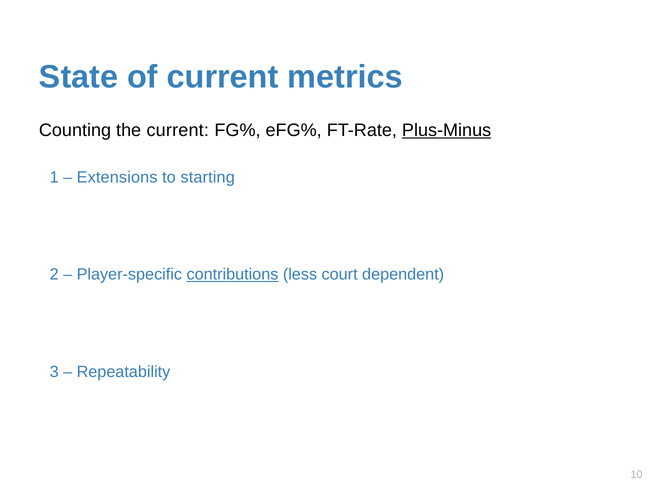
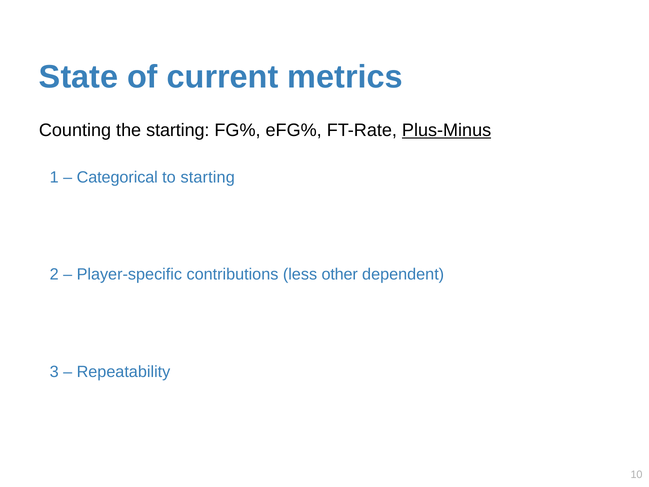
the current: current -> starting
Extensions: Extensions -> Categorical
contributions underline: present -> none
court: court -> other
